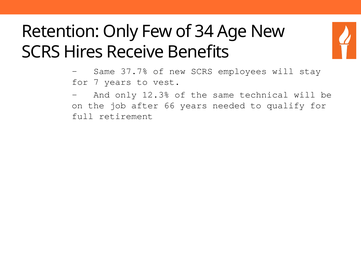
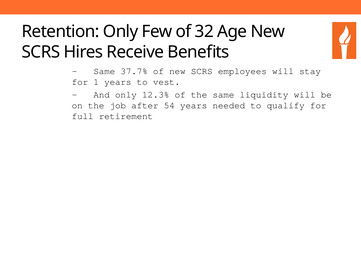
34: 34 -> 32
7: 7 -> 1
technical: technical -> liquidity
66: 66 -> 54
